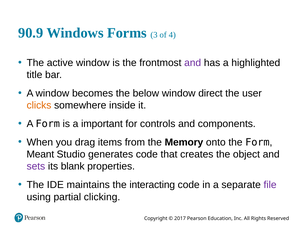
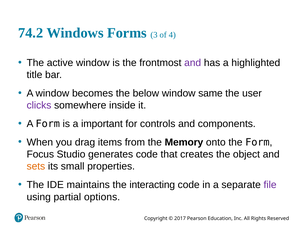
90.9: 90.9 -> 74.2
direct: direct -> same
clicks colour: orange -> purple
Meant: Meant -> Focus
sets colour: purple -> orange
blank: blank -> small
clicking: clicking -> options
